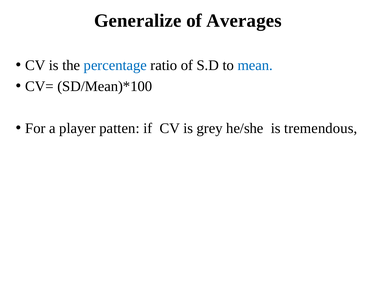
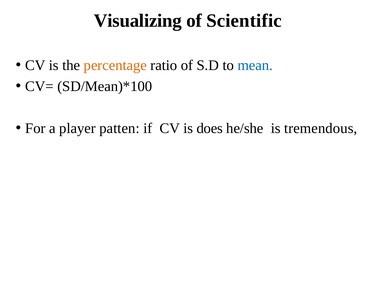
Generalize: Generalize -> Visualizing
Averages: Averages -> Scientific
percentage colour: blue -> orange
grey: grey -> does
